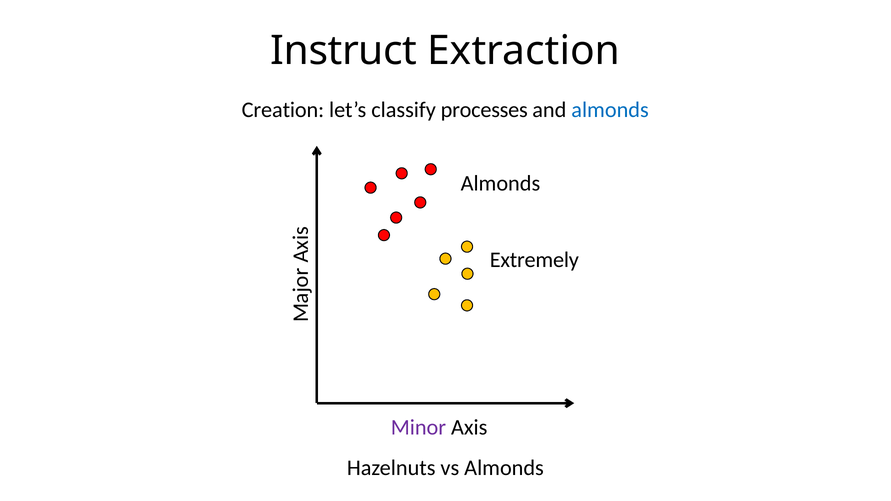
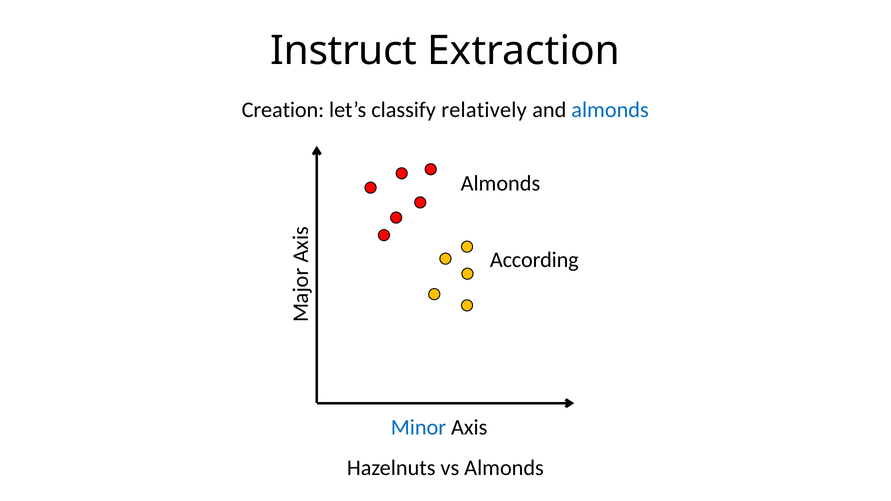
processes: processes -> relatively
Extremely: Extremely -> According
Minor colour: purple -> blue
